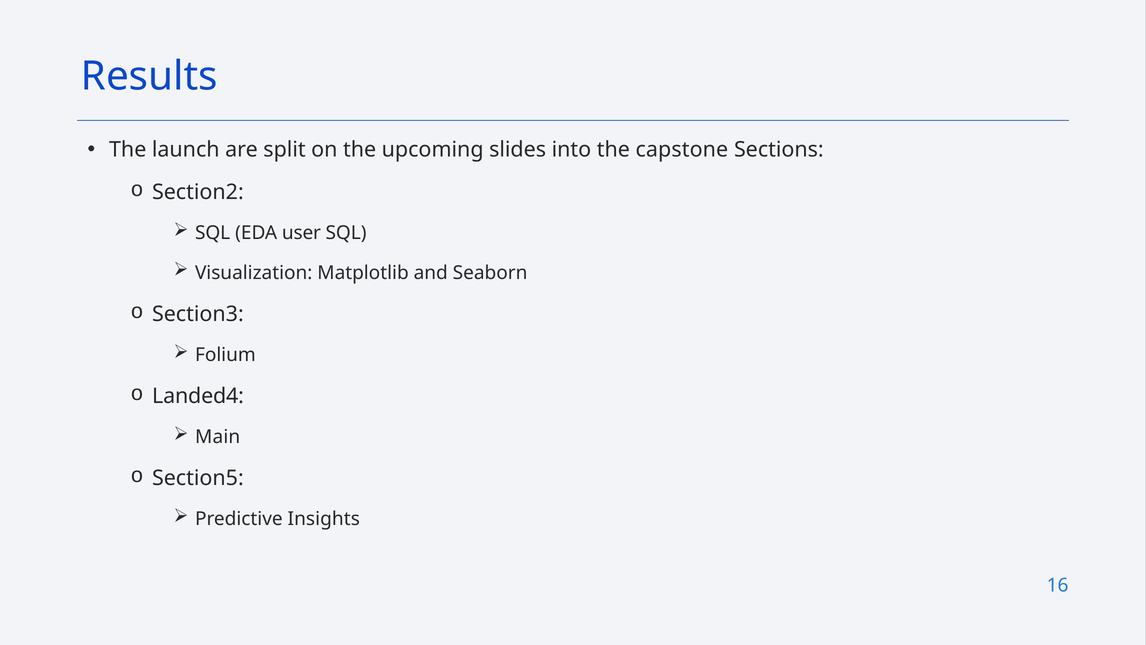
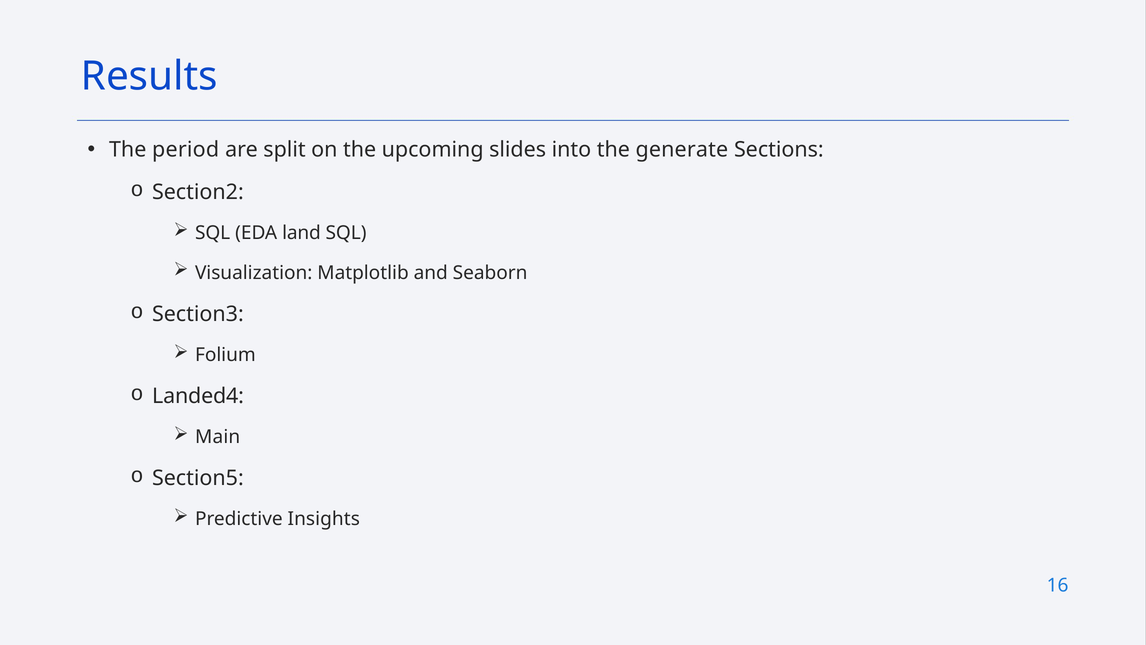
launch: launch -> period
capstone: capstone -> generate
user: user -> land
